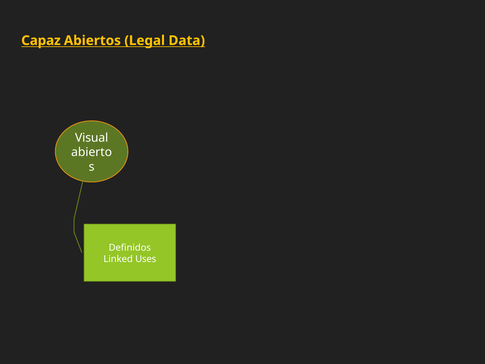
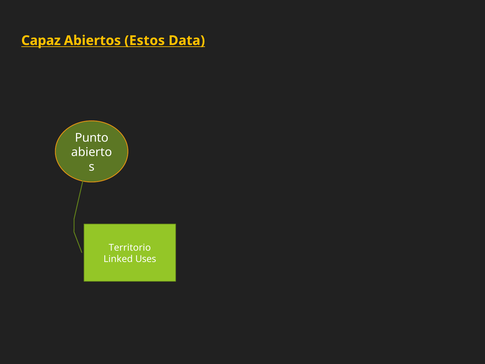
Legal: Legal -> Estos
Visual: Visual -> Punto
Definidos: Definidos -> Territorio
